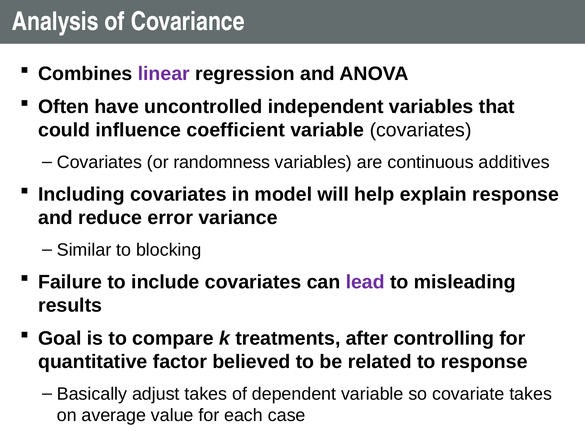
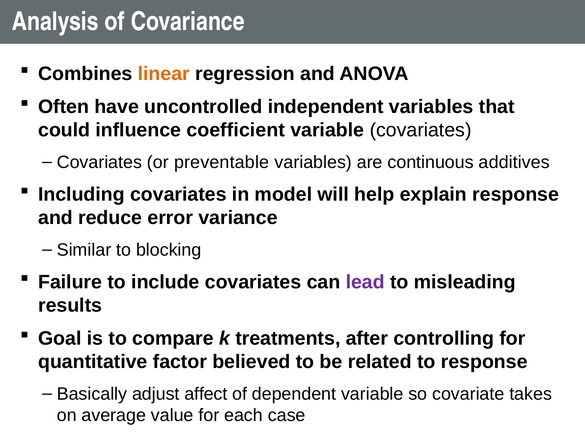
linear colour: purple -> orange
randomness: randomness -> preventable
adjust takes: takes -> affect
